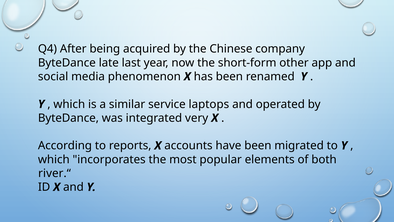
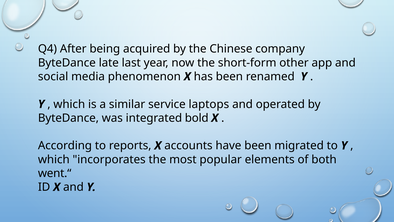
very: very -> bold
river.“: river.“ -> went.“
